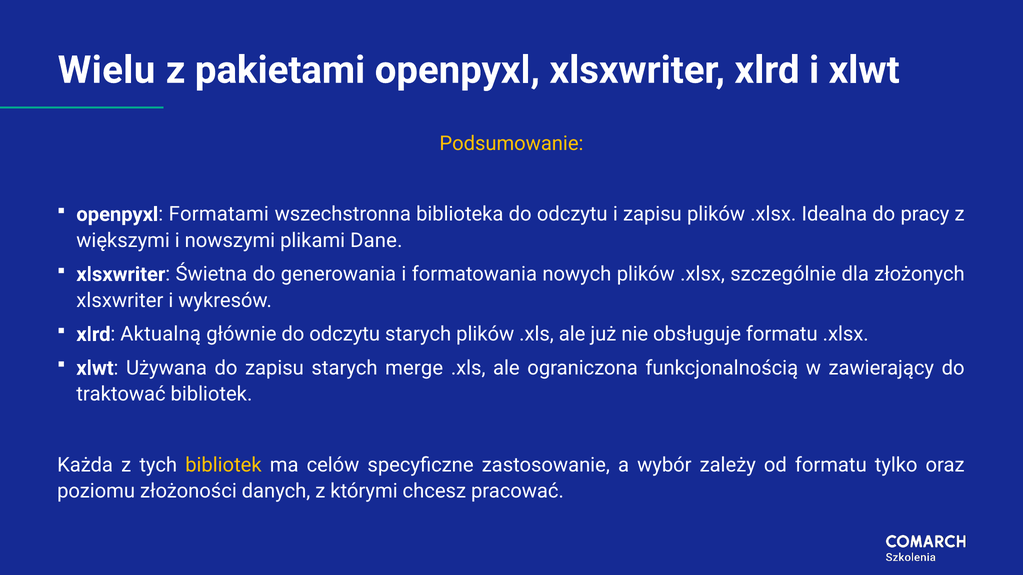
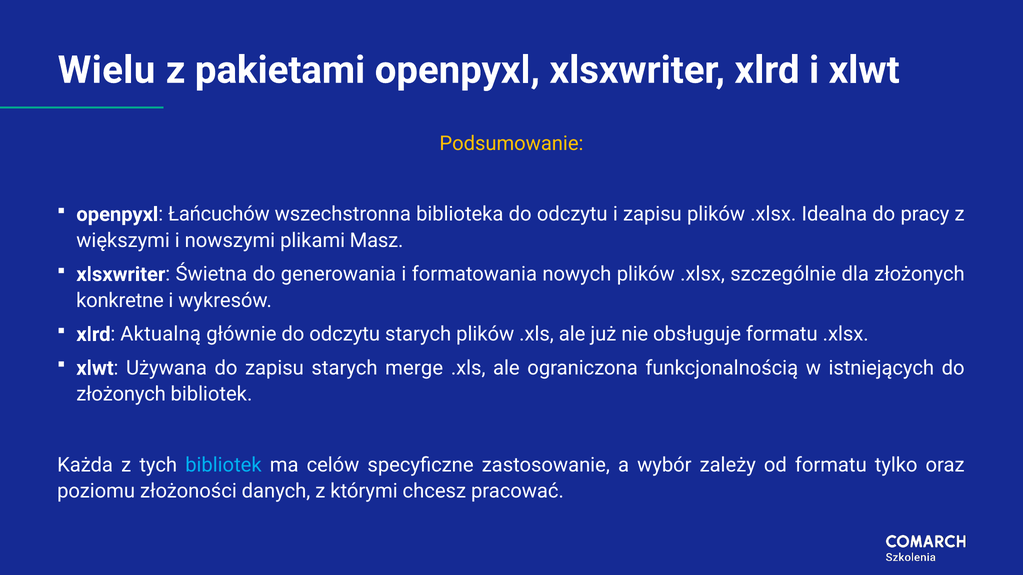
Formatami: Formatami -> Łańcuchów
Dane: Dane -> Masz
xlsxwriter at (120, 301): xlsxwriter -> konkretne
zawierający: zawierający -> istniejących
traktować at (121, 395): traktować -> złożonych
bibliotek at (223, 465) colour: yellow -> light blue
